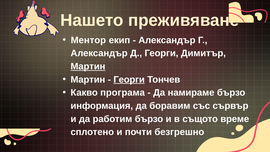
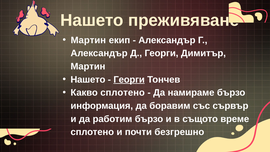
Ментор at (88, 40): Ментор -> Мартин
Мартин at (88, 66) underline: present -> none
Мартин at (88, 79): Мартин -> Нашето
Какво програма: програма -> сплотено
